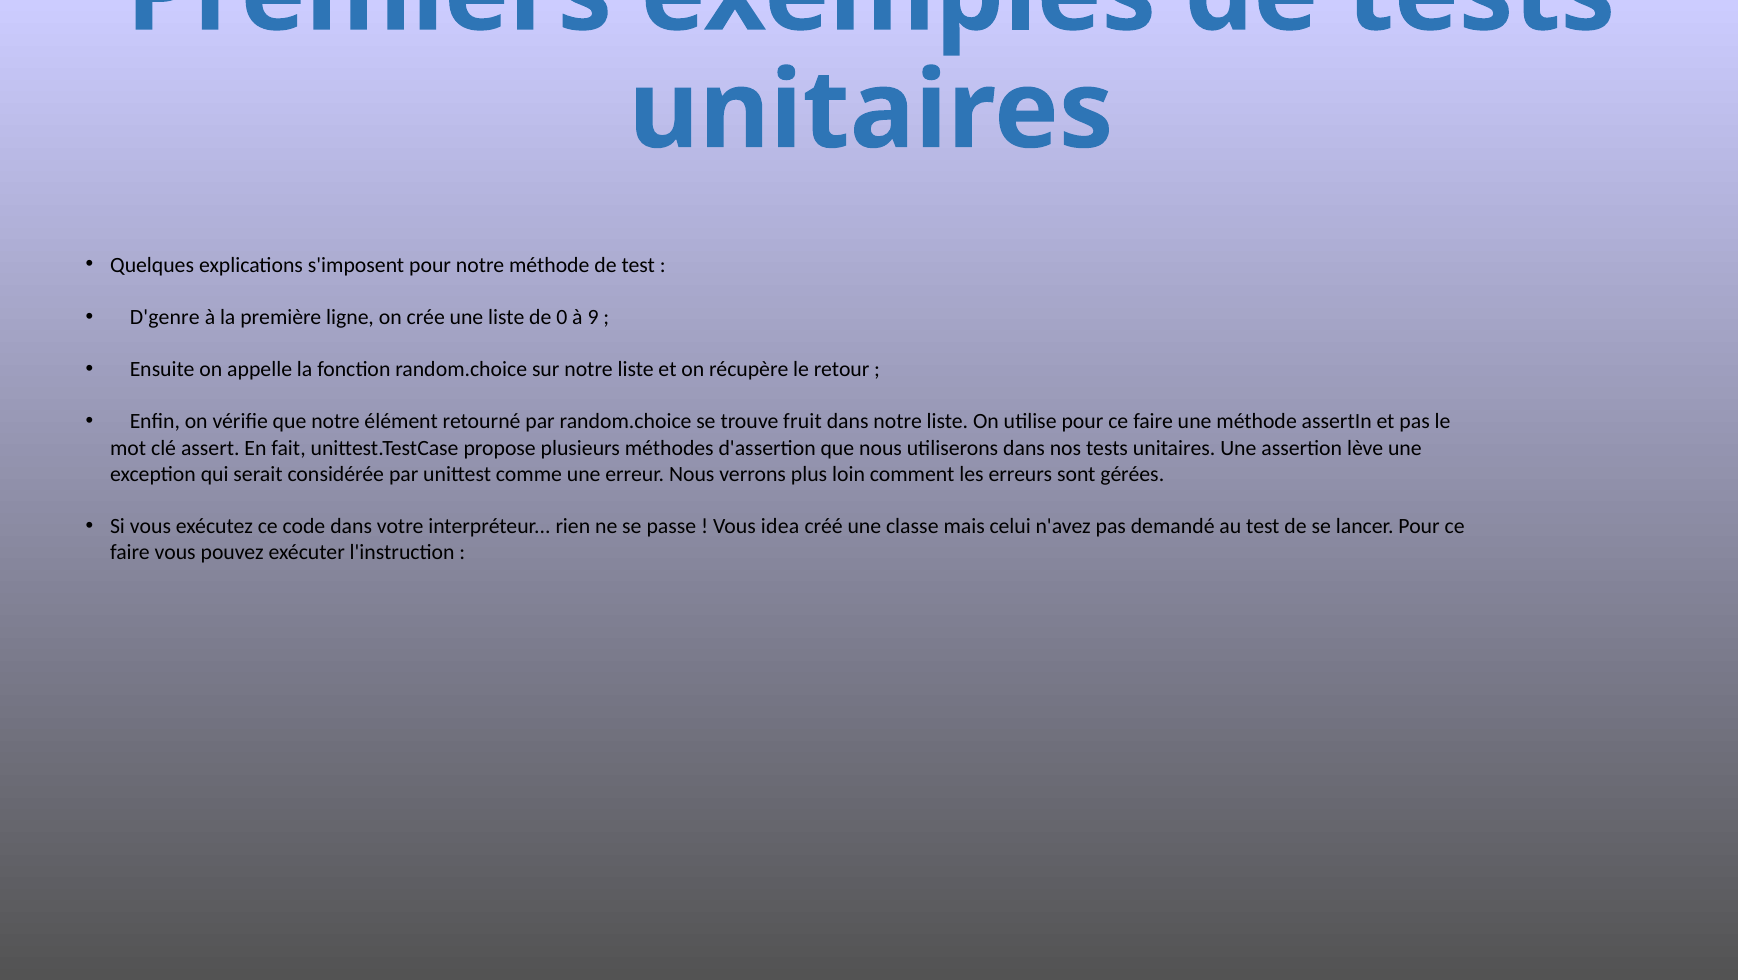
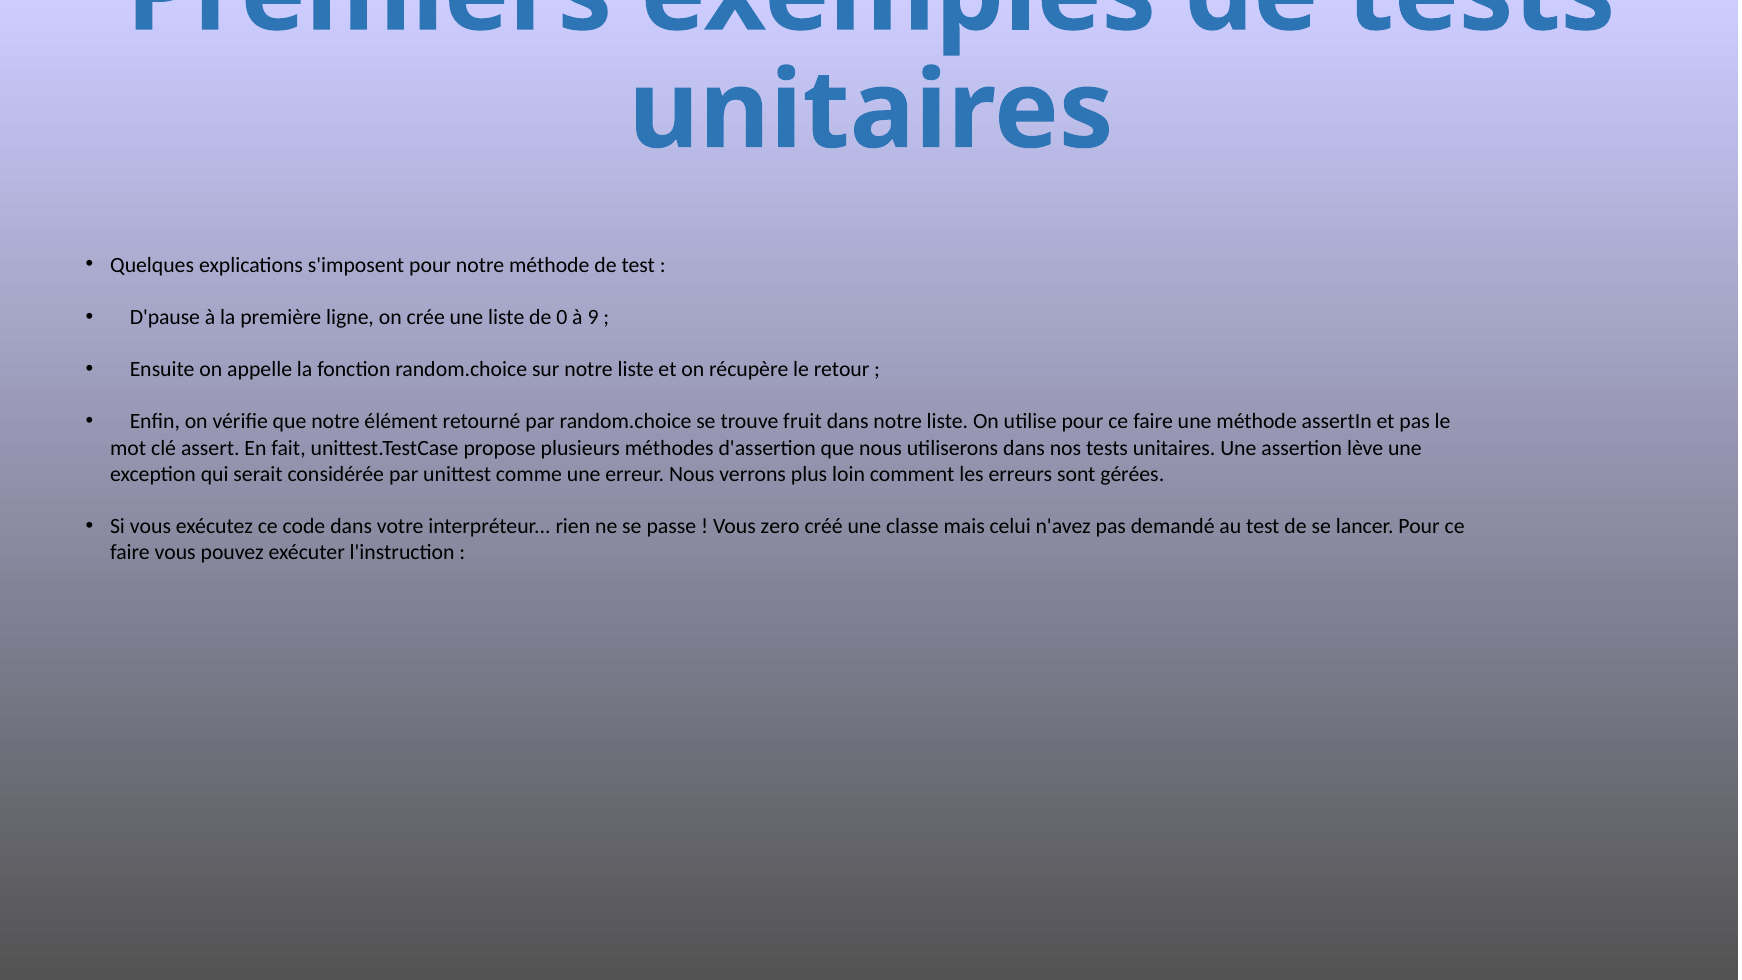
D'genre: D'genre -> D'pause
idea: idea -> zero
